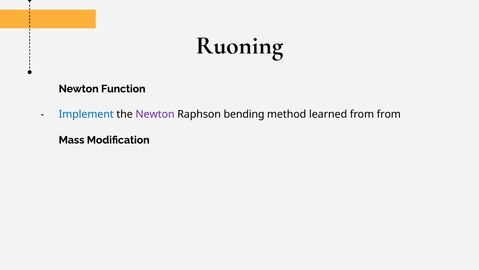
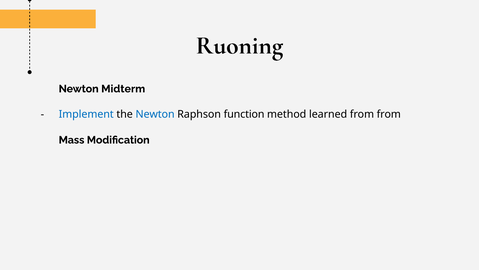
Function: Function -> Midterm
Newton at (155, 114) colour: purple -> blue
bending: bending -> function
